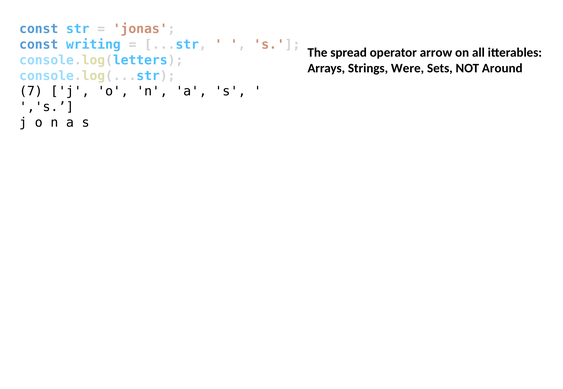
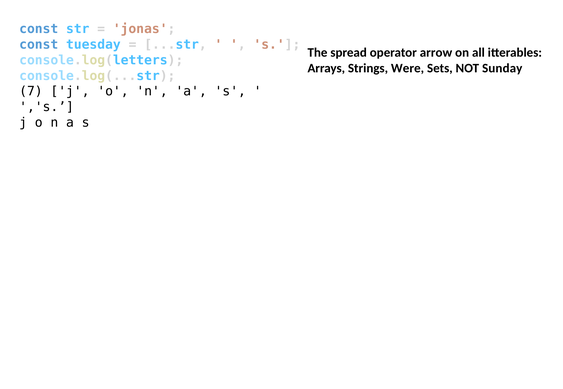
writing: writing -> tuesday
Around: Around -> Sunday
